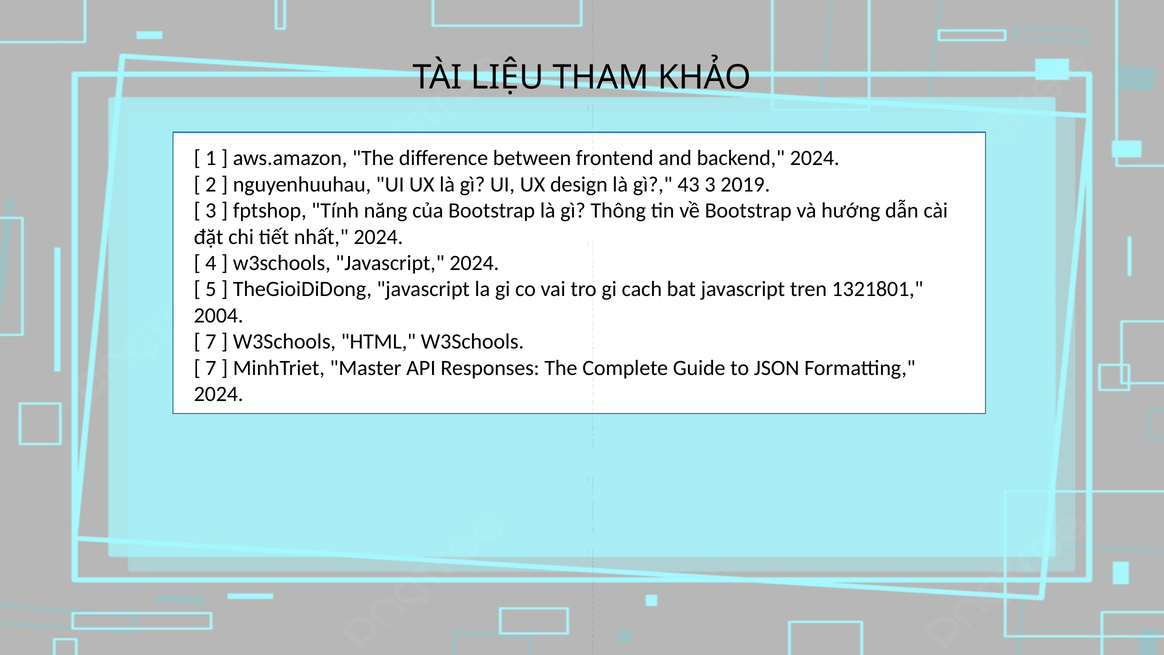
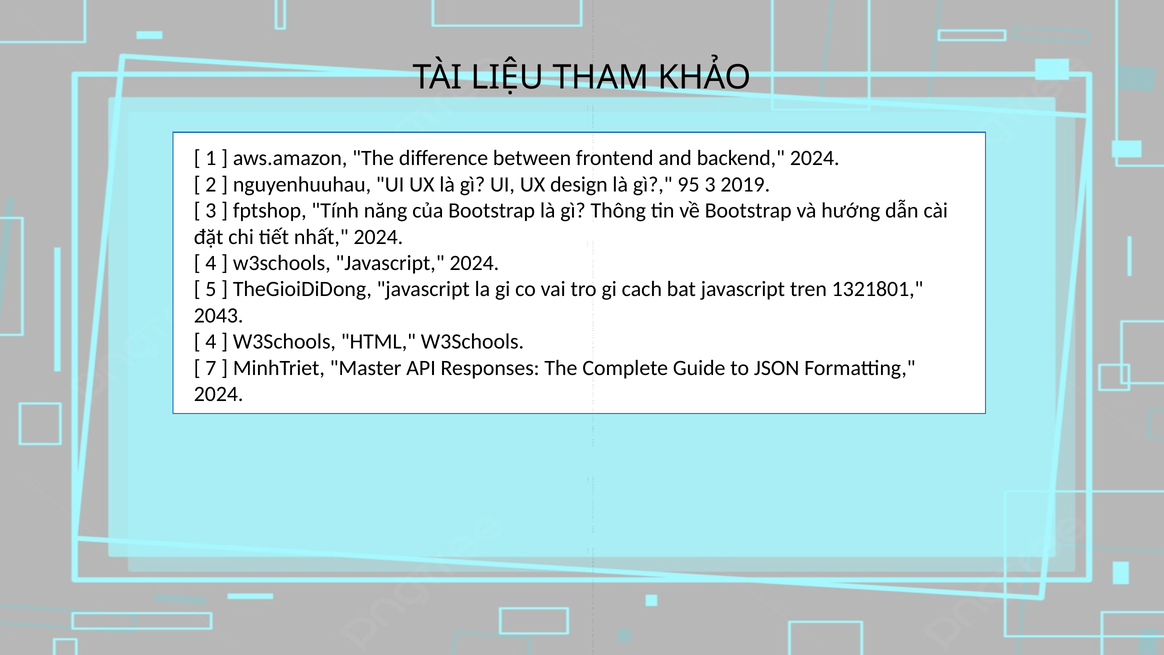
43: 43 -> 95
2004: 2004 -> 2043
7 at (211, 342): 7 -> 4
